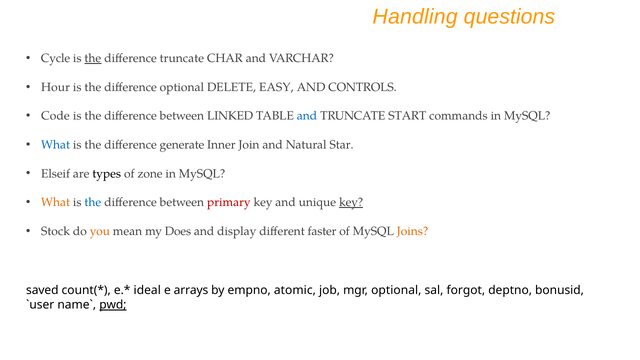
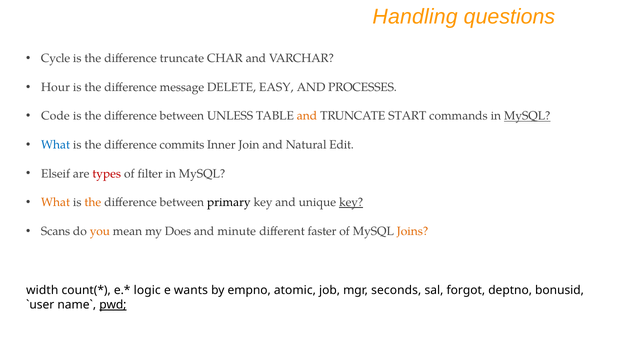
the at (93, 58) underline: present -> none
difference optional: optional -> message
CONTROLS: CONTROLS -> PROCESSES
LINKED: LINKED -> UNLESS
and at (307, 116) colour: blue -> orange
MySQL at (527, 116) underline: none -> present
generate: generate -> commits
Star: Star -> Edit
types colour: black -> red
zone: zone -> filter
the at (93, 202) colour: blue -> orange
primary colour: red -> black
Stock: Stock -> Scans
display: display -> minute
saved: saved -> width
ideal: ideal -> logic
arrays: arrays -> wants
mgr optional: optional -> seconds
